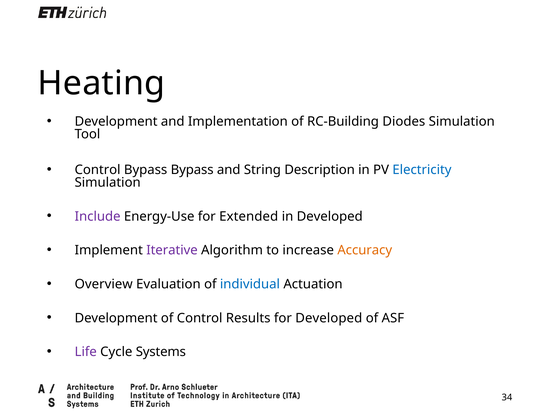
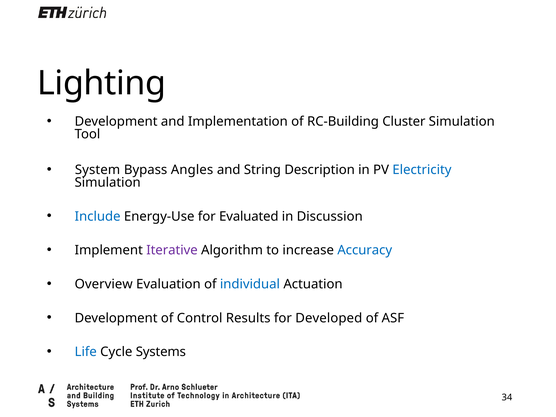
Heating: Heating -> Lighting
Diodes: Diodes -> Cluster
Control at (98, 170): Control -> System
Bypass Bypass: Bypass -> Angles
Include colour: purple -> blue
Extended: Extended -> Evaluated
in Developed: Developed -> Discussion
Accuracy colour: orange -> blue
Life colour: purple -> blue
